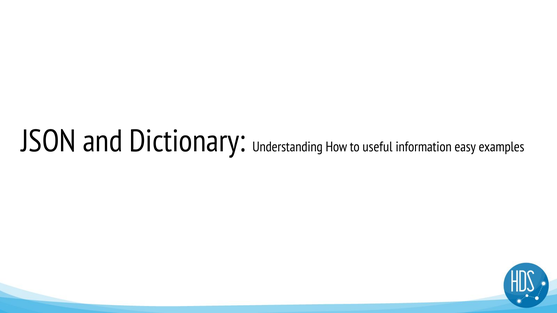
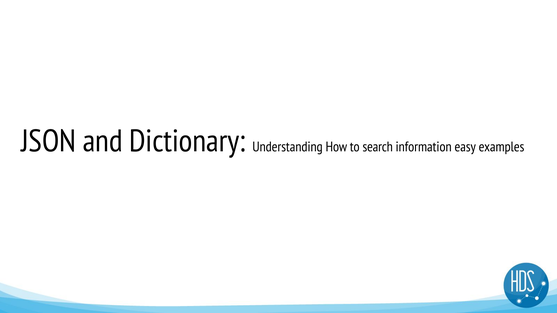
useful: useful -> search
